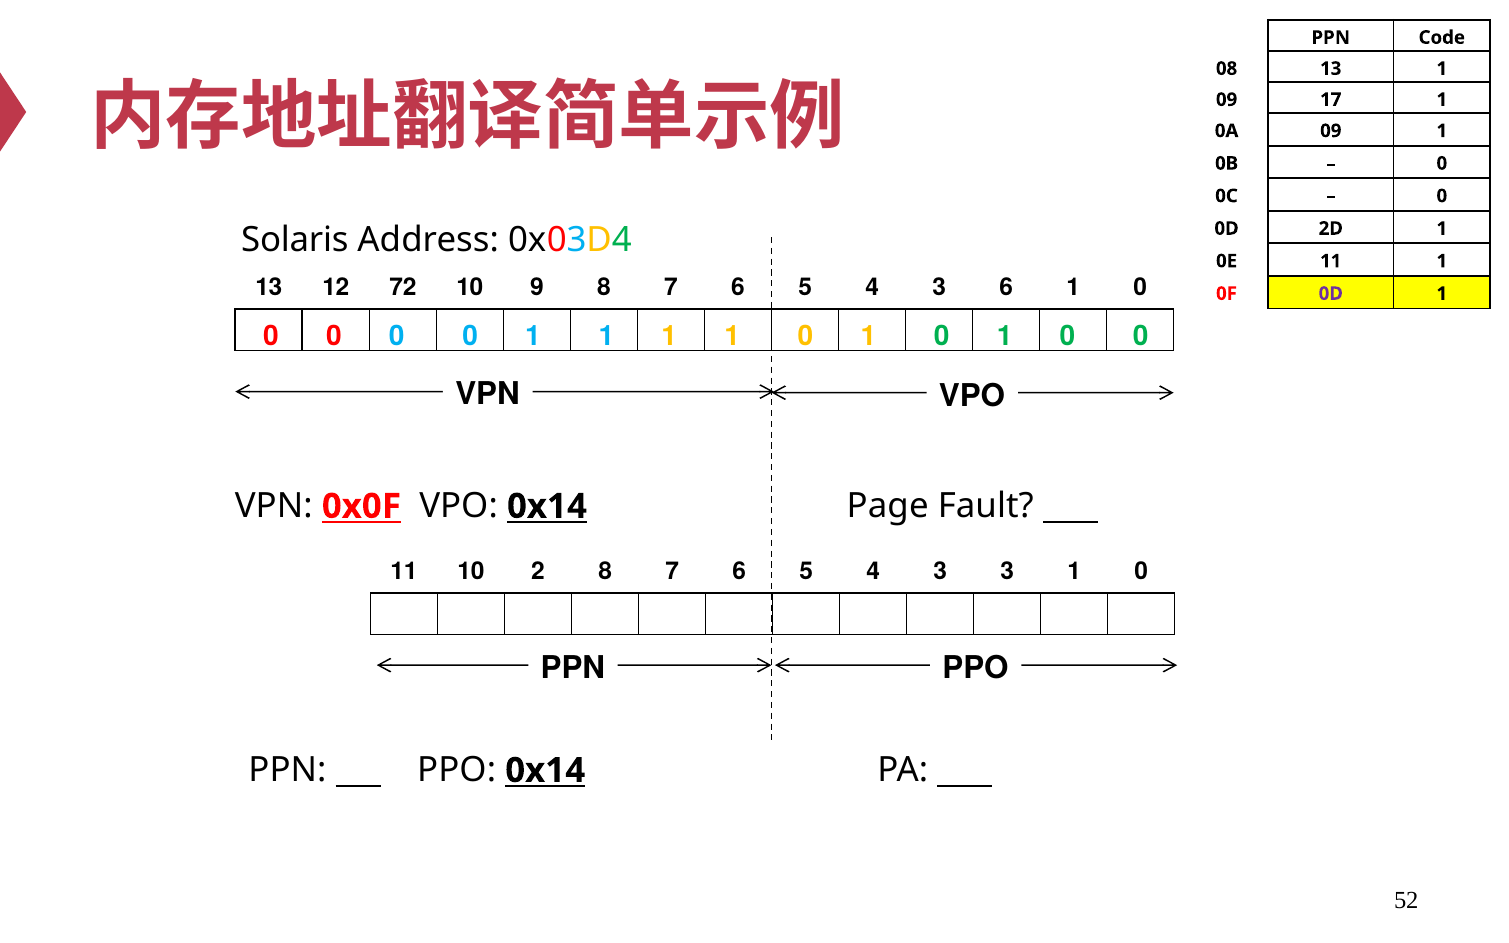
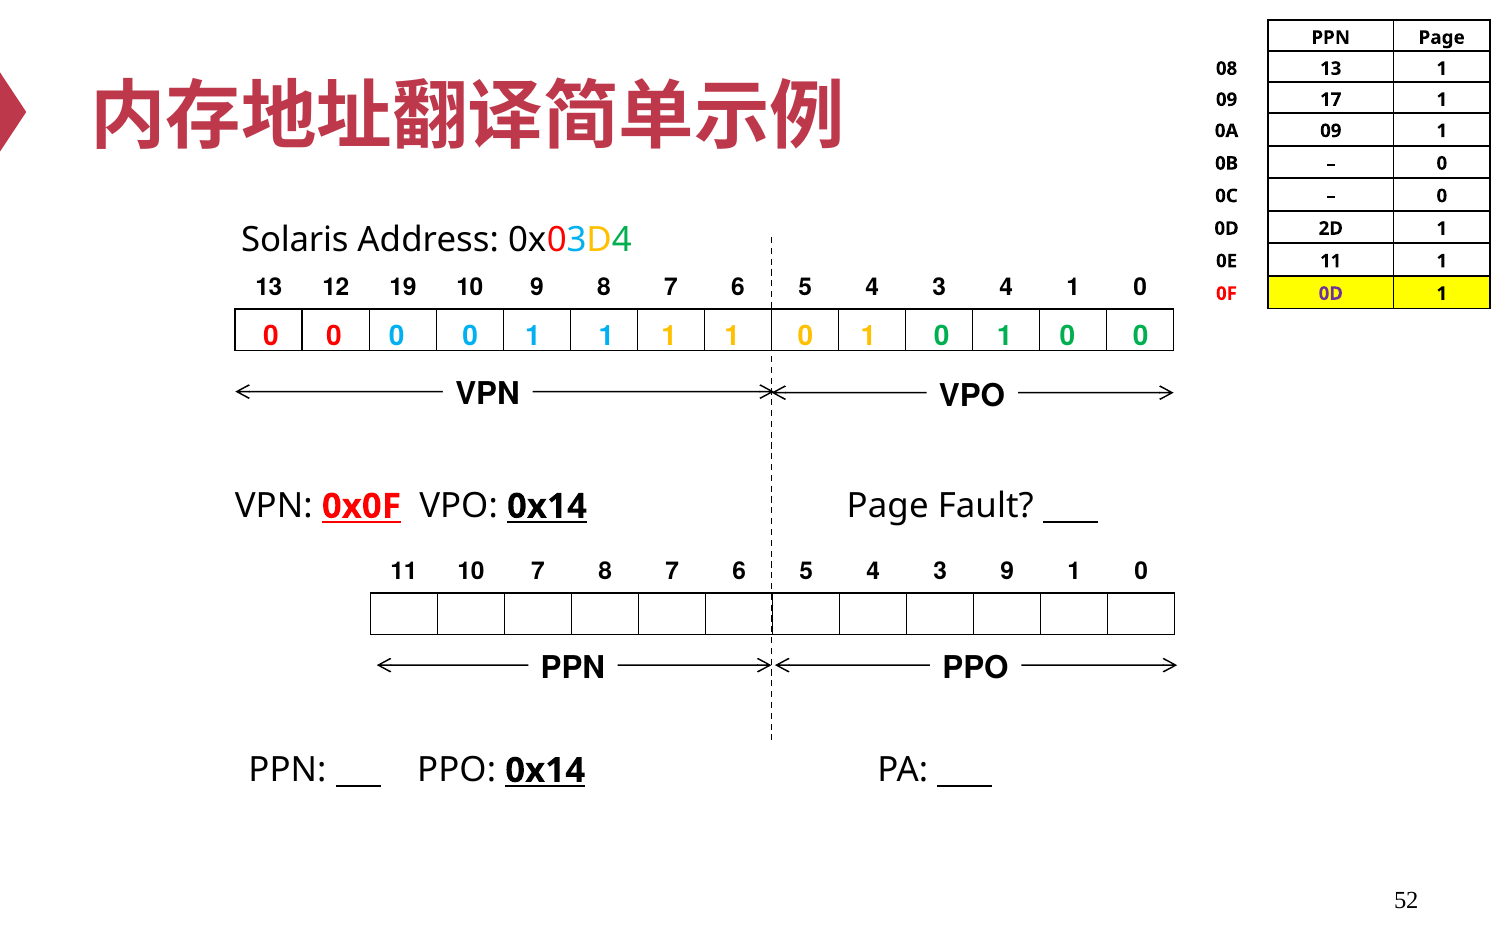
PPN Code: Code -> Page
72: 72 -> 19
3 6: 6 -> 4
10 2: 2 -> 7
3 3: 3 -> 9
